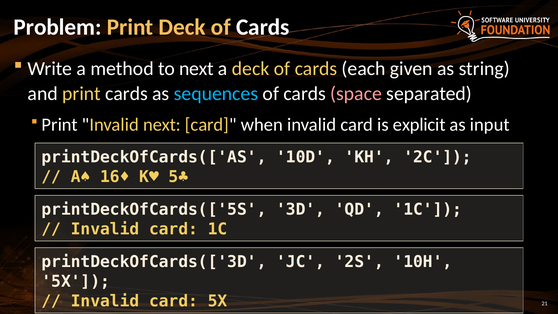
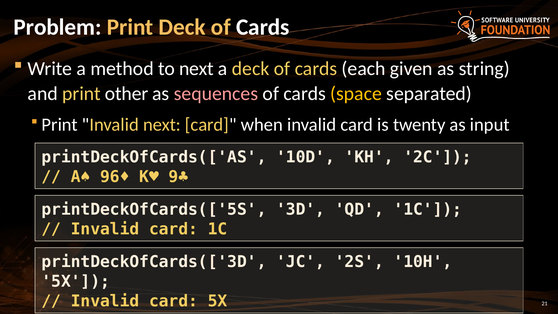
print cards: cards -> other
sequences colour: light blue -> pink
space colour: pink -> yellow
explicit: explicit -> twenty
16♦: 16♦ -> 96♦
5♣: 5♣ -> 9♣
